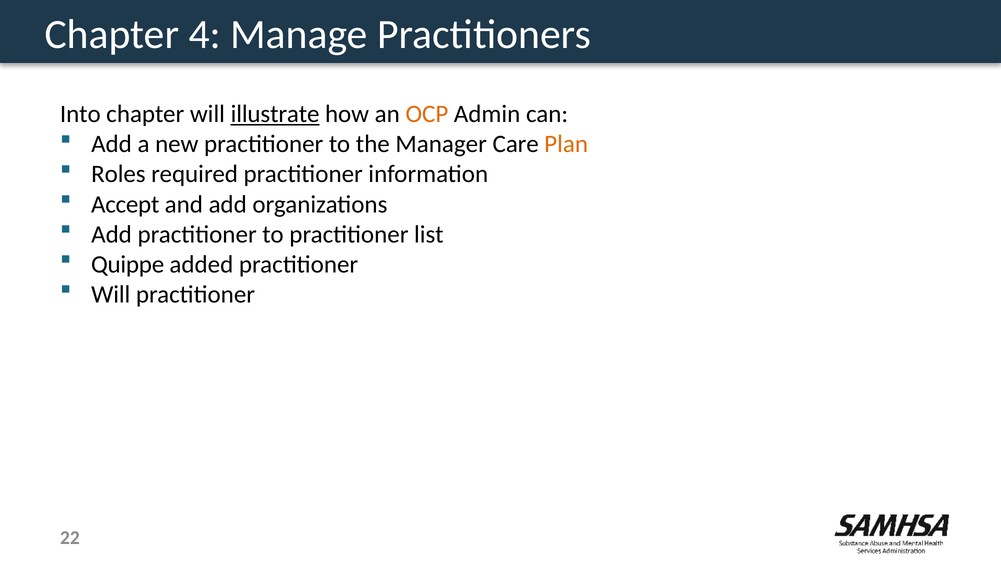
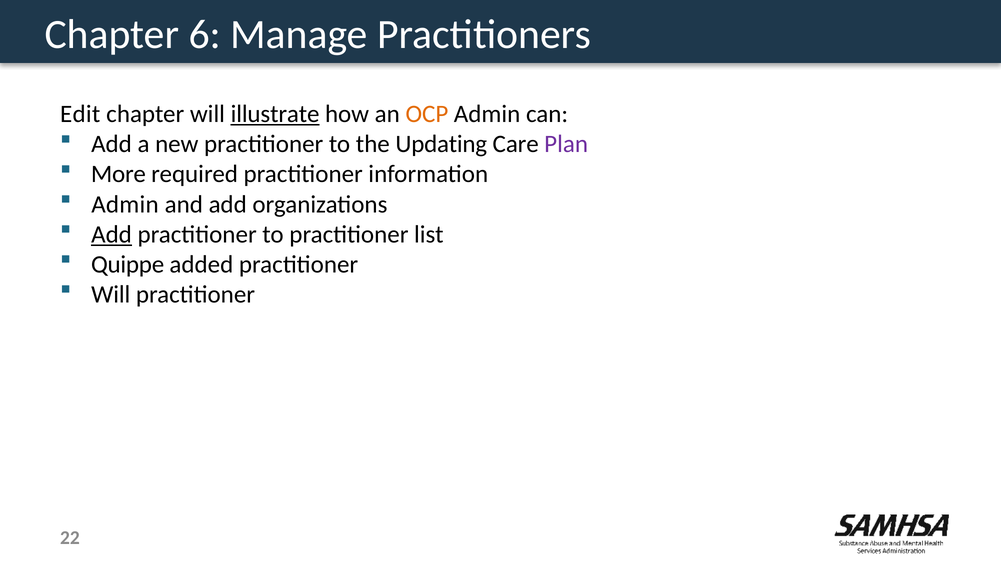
4: 4 -> 6
Into: Into -> Edit
Manager: Manager -> Updating
Plan colour: orange -> purple
Roles: Roles -> More
Accept at (125, 204): Accept -> Admin
Add at (112, 234) underline: none -> present
